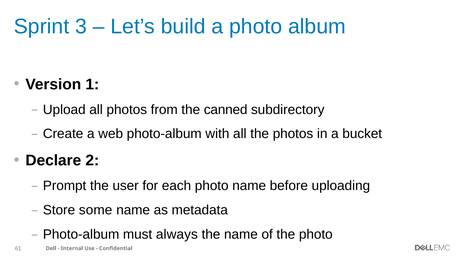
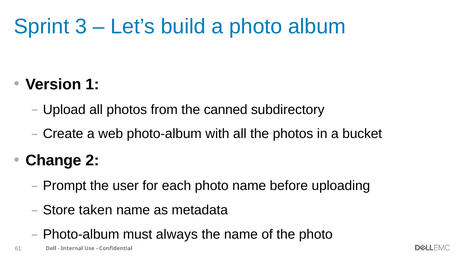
Declare: Declare -> Change
some: some -> taken
